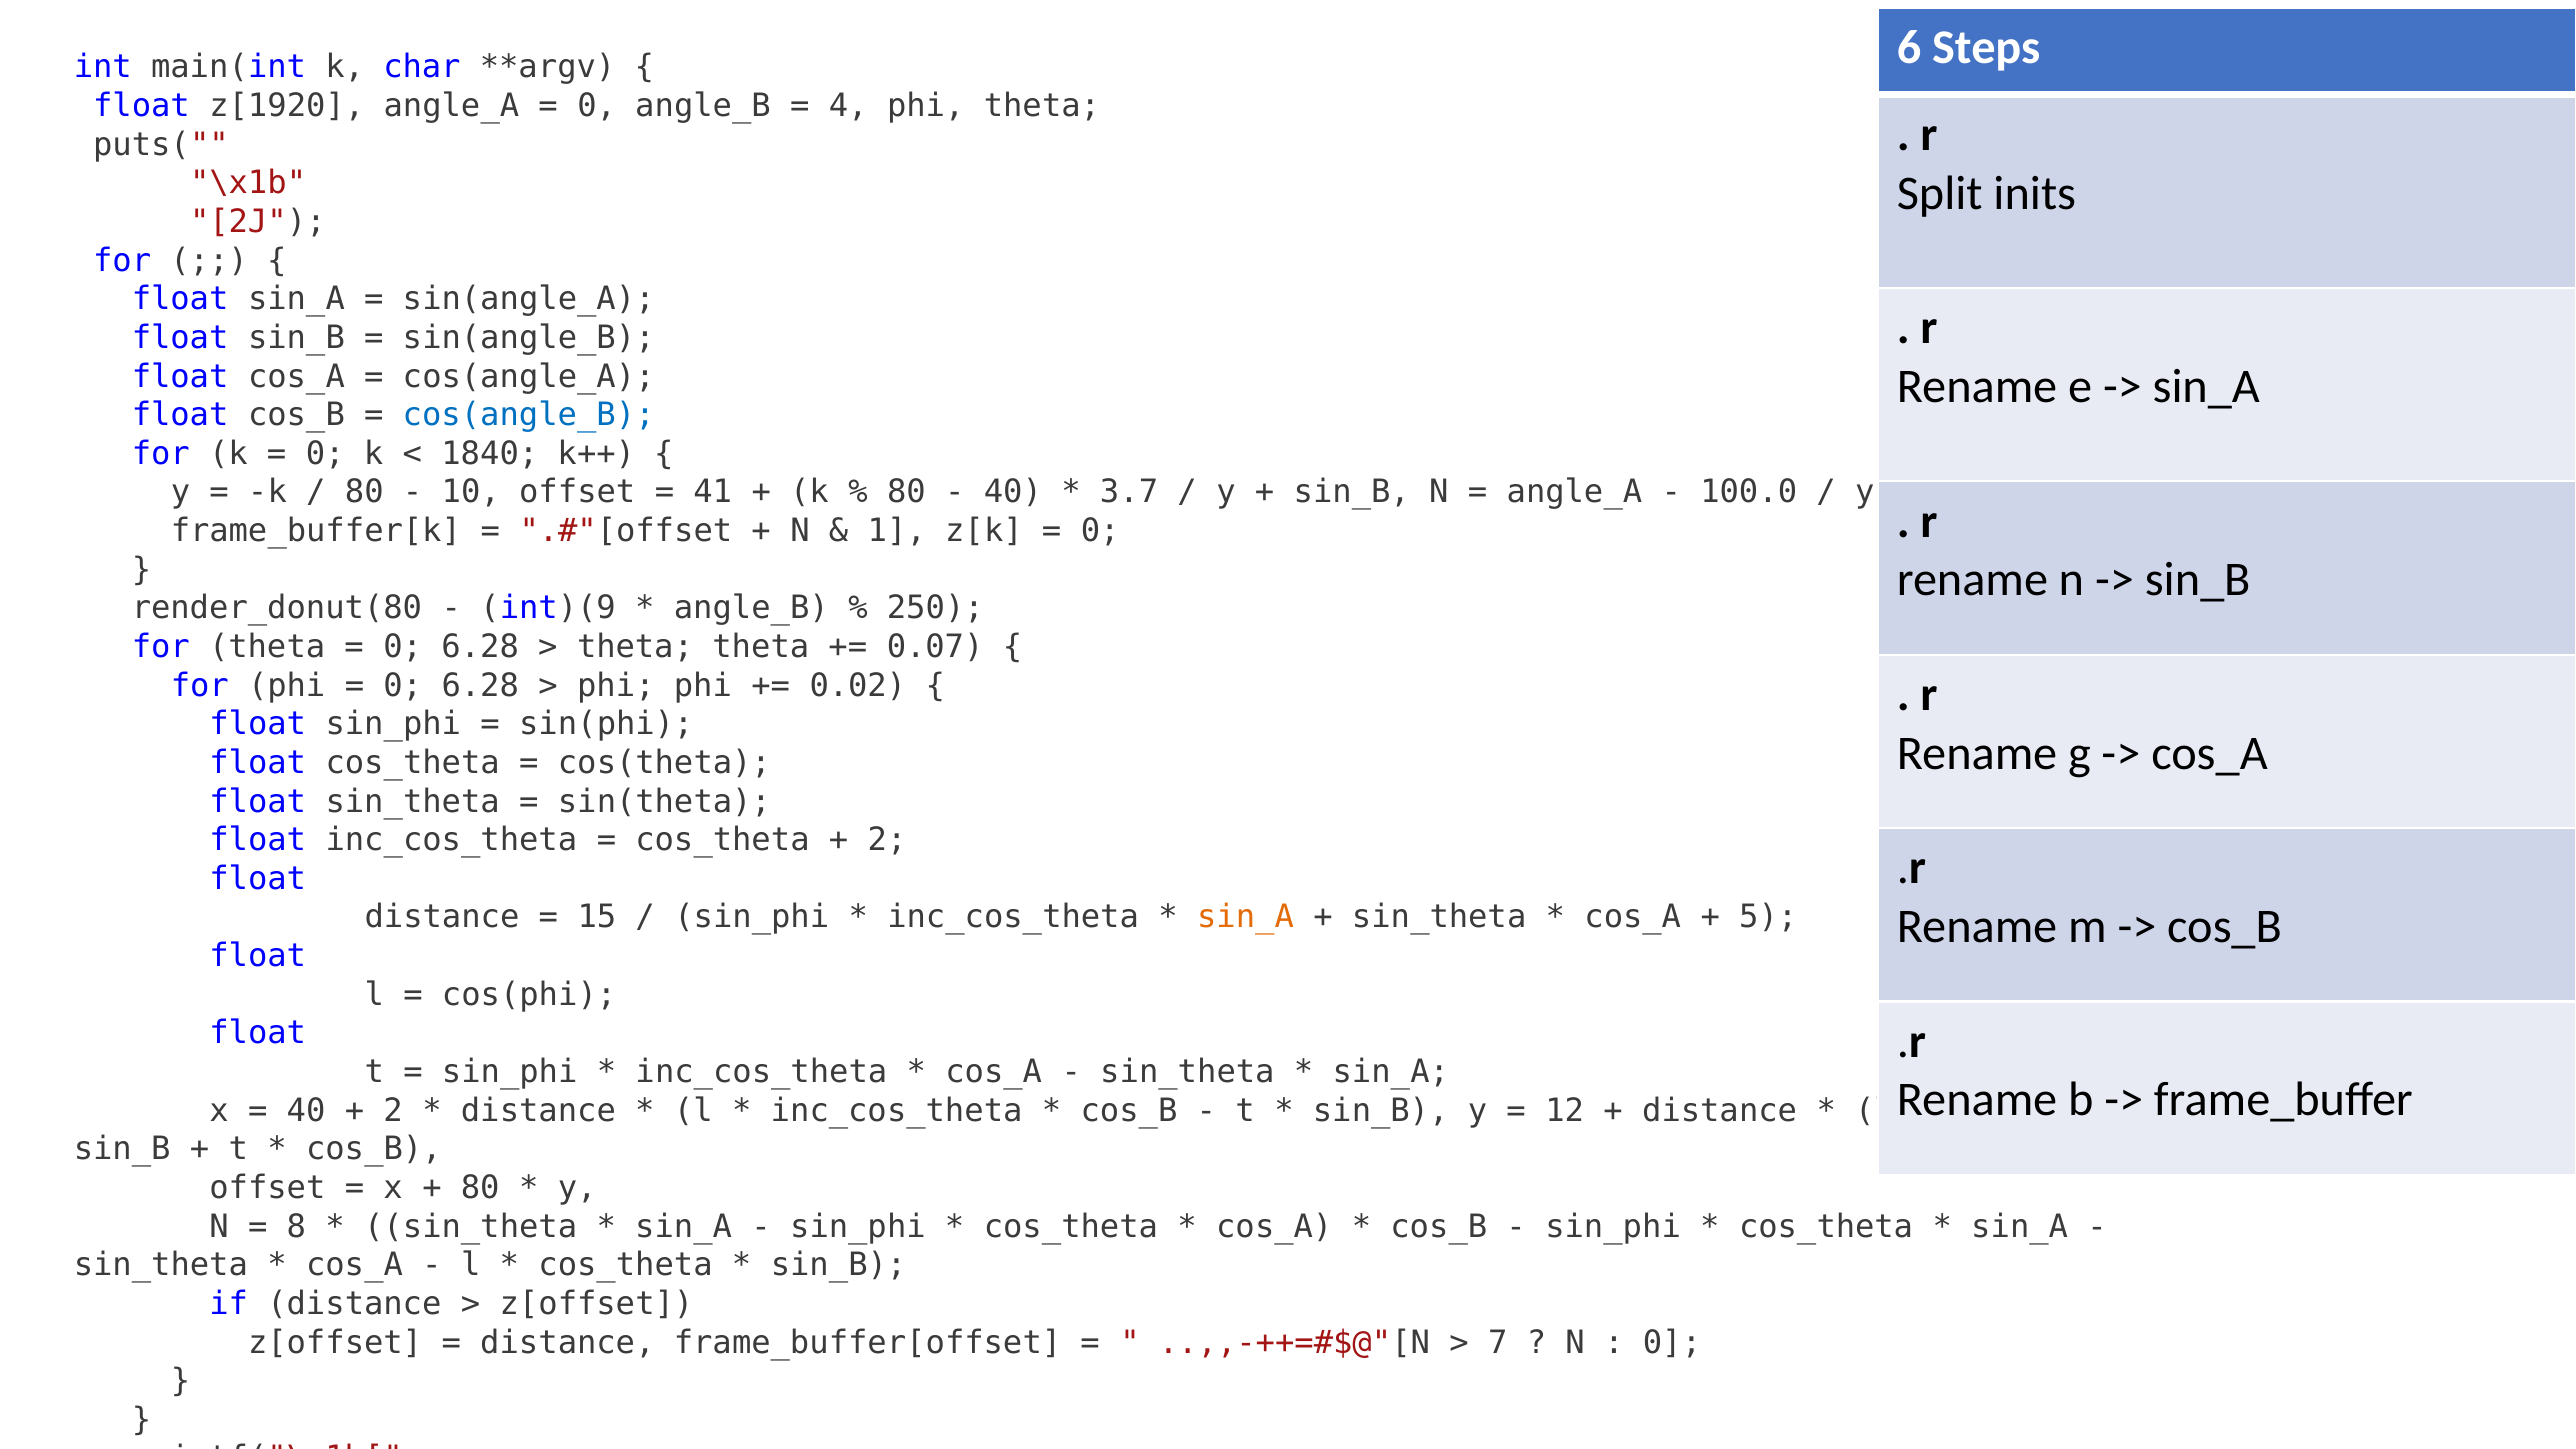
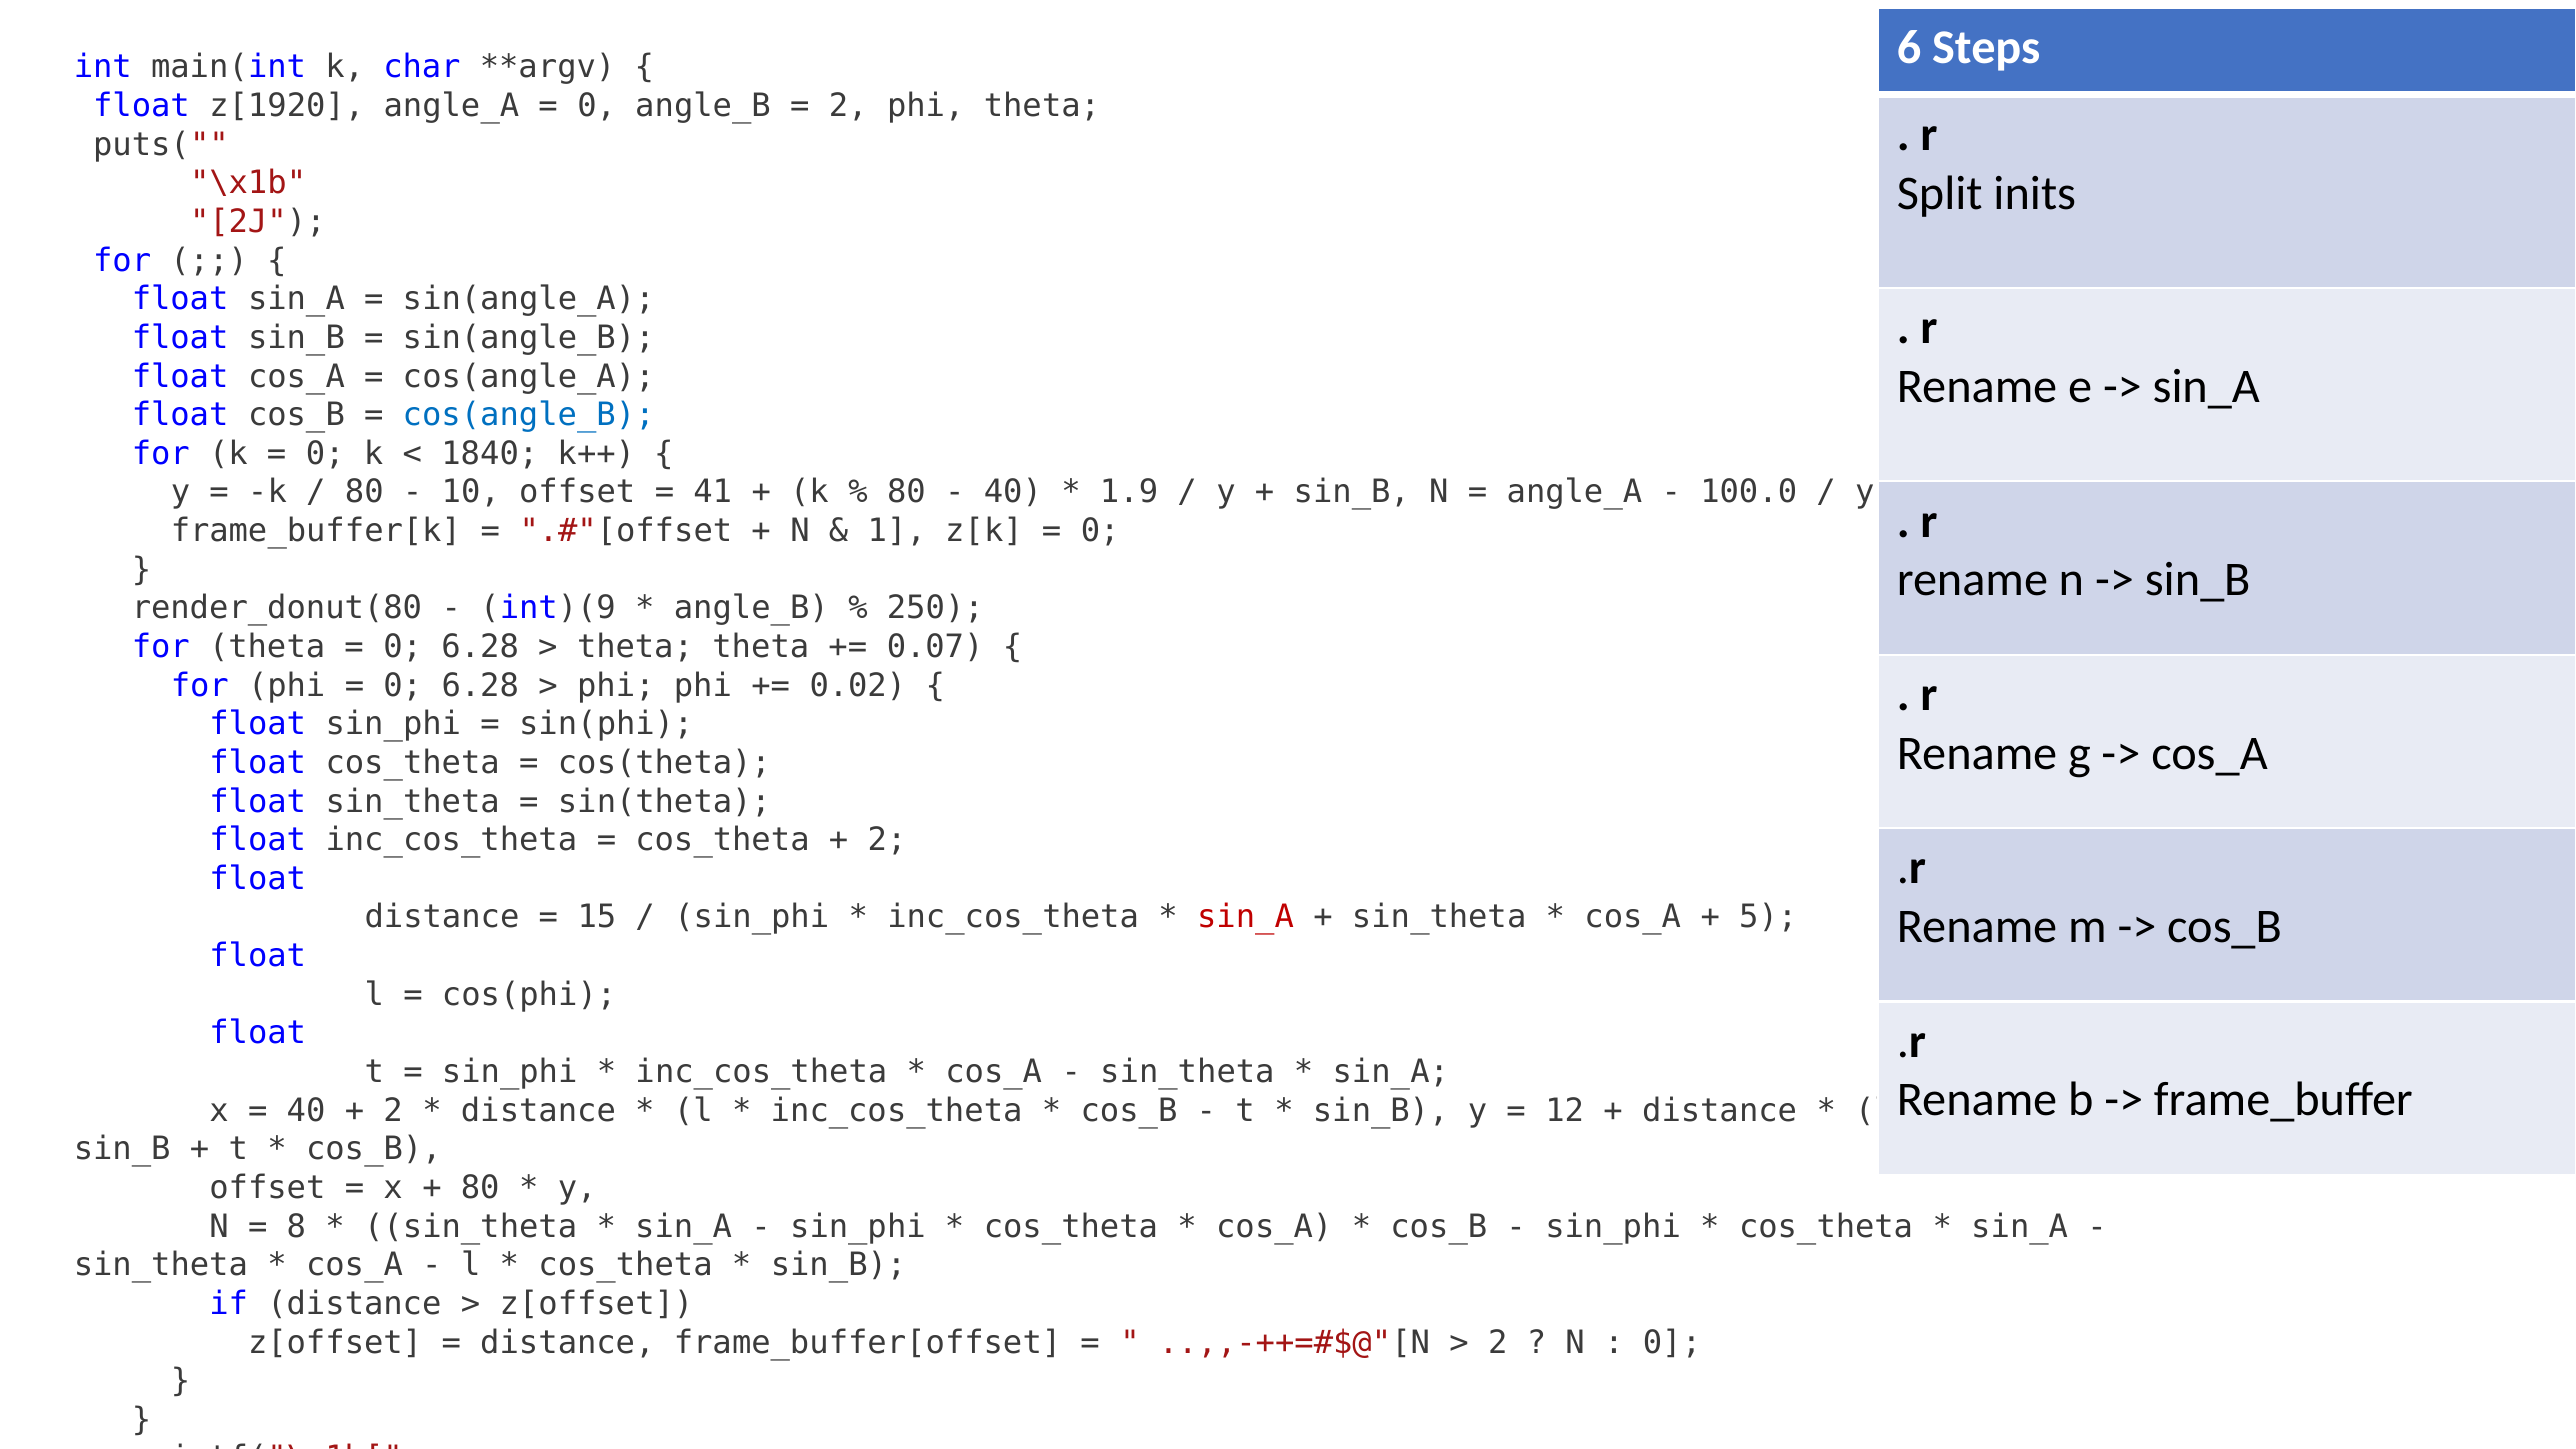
4 at (848, 106): 4 -> 2
3.7: 3.7 -> 1.9
sin_A at (1245, 917) colour: orange -> red
7 at (1498, 1342): 7 -> 2
